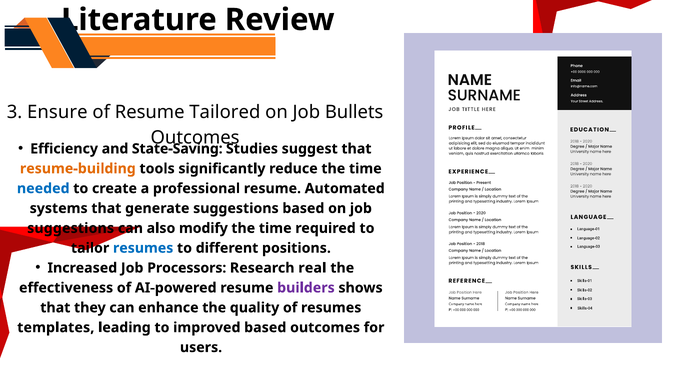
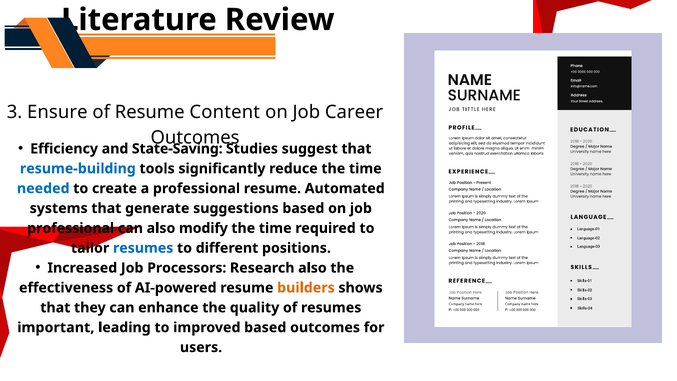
Tailored: Tailored -> Content
Bullets: Bullets -> Career
resume-building colour: orange -> blue
suggestions at (71, 228): suggestions -> professional
Research real: real -> also
builders colour: purple -> orange
templates: templates -> important
